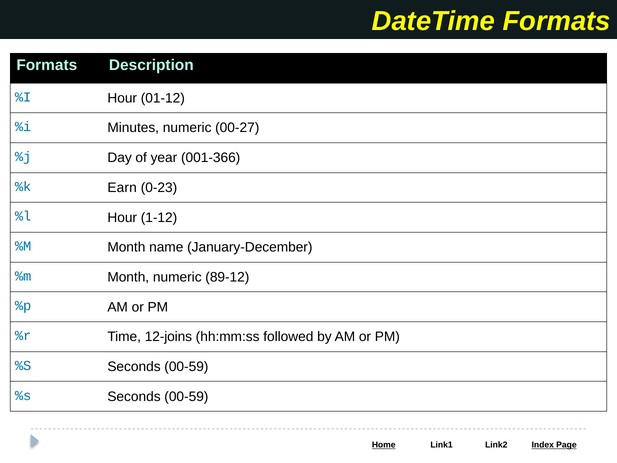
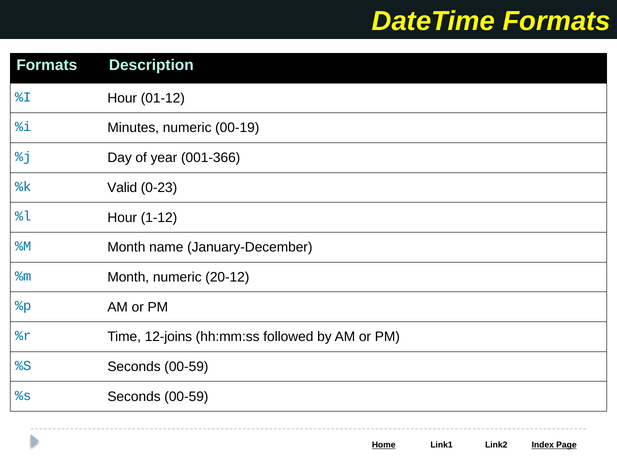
00-27: 00-27 -> 00-19
Earn: Earn -> Valid
89-12: 89-12 -> 20-12
